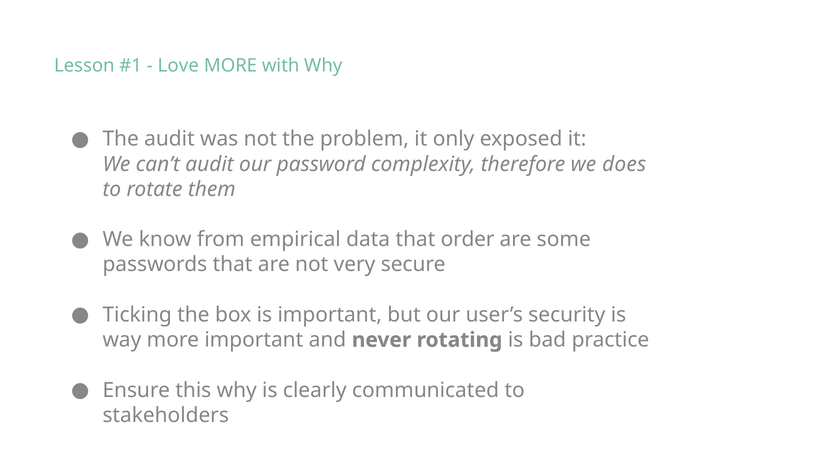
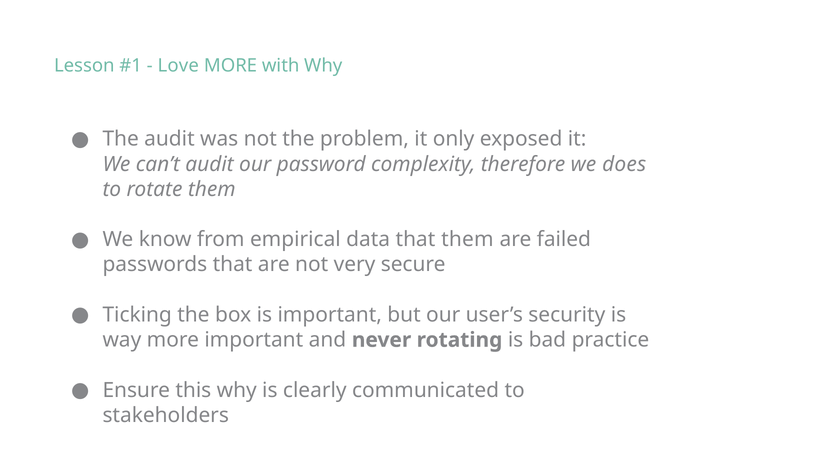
that order: order -> them
some: some -> failed
